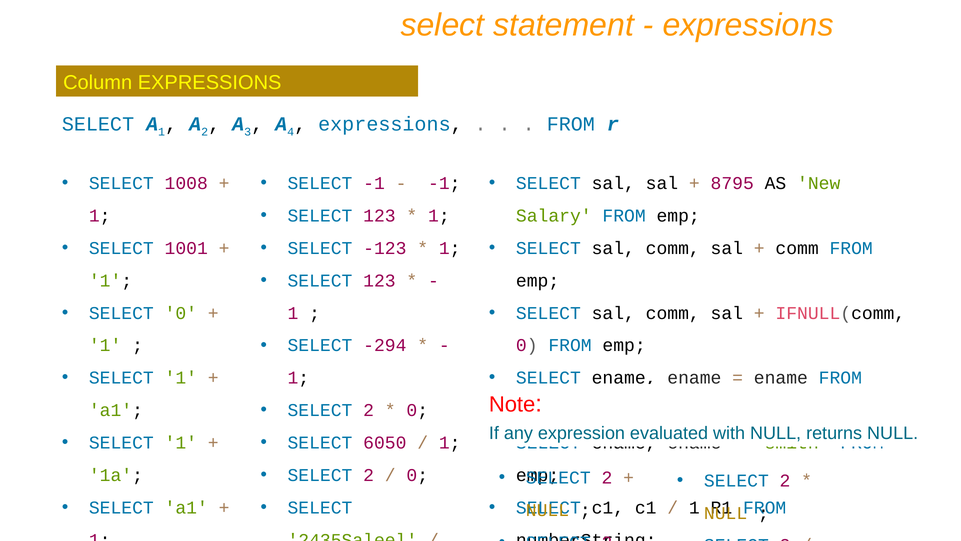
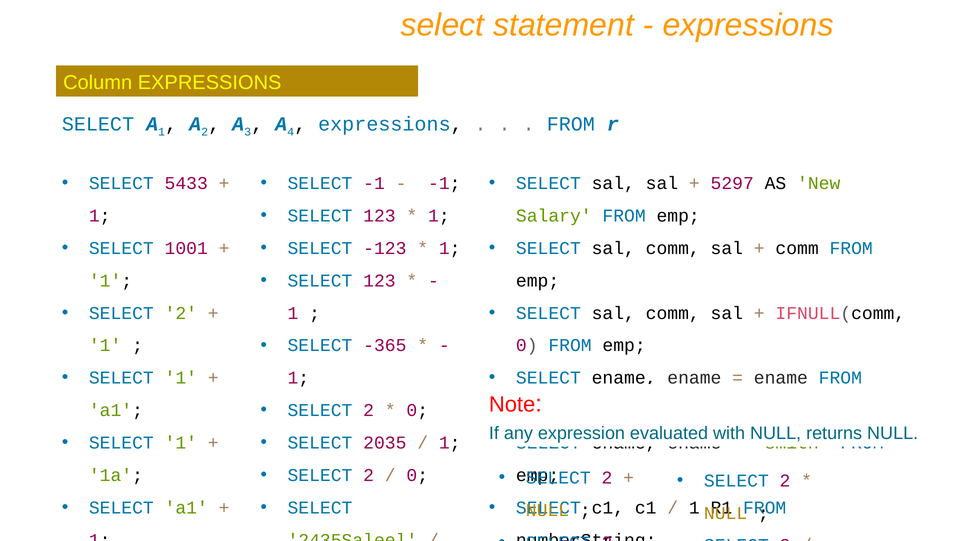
1008: 1008 -> 5433
8795: 8795 -> 5297
0 at (181, 313): 0 -> 2
-294: -294 -> -365
6050: 6050 -> 2035
